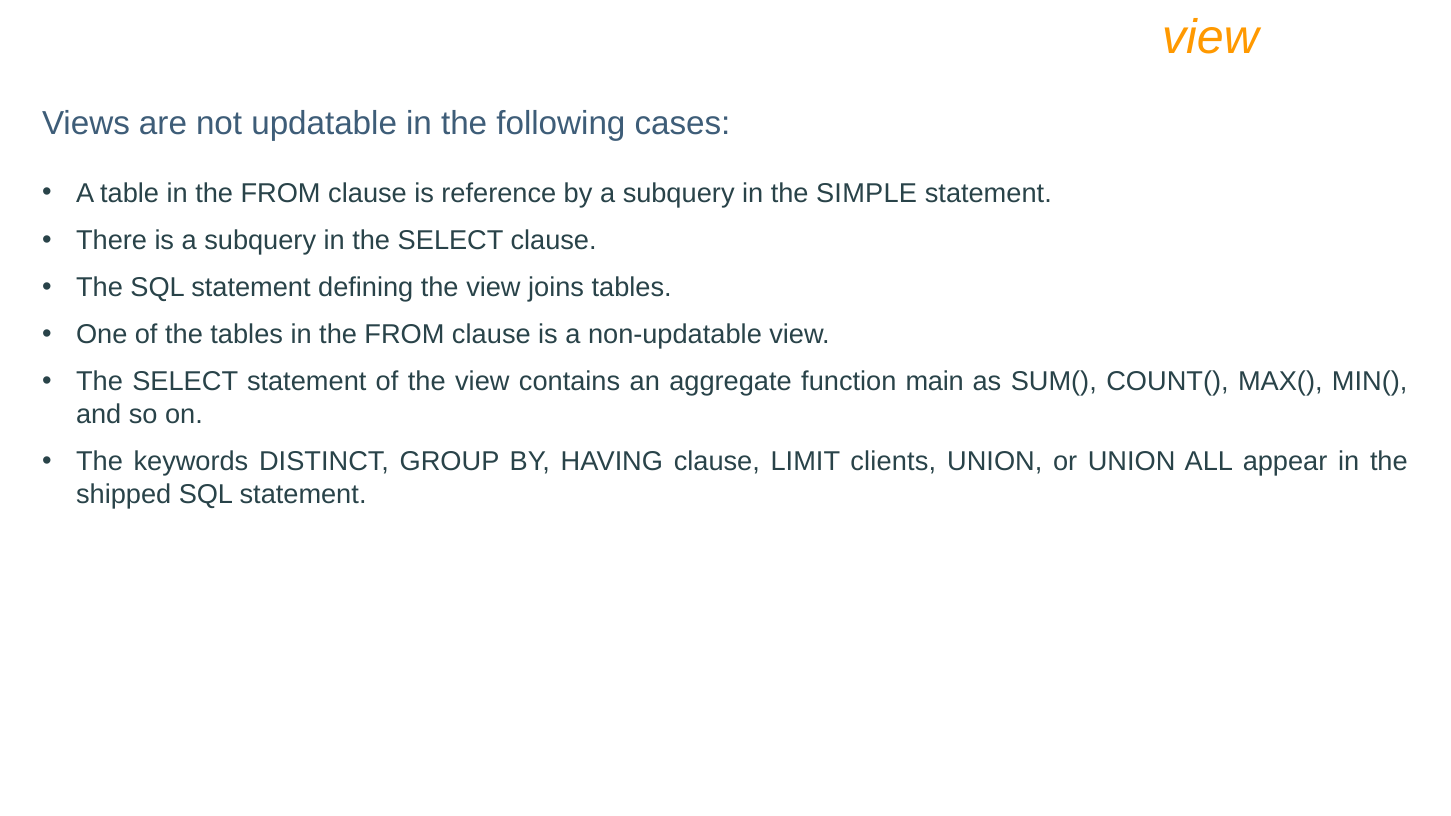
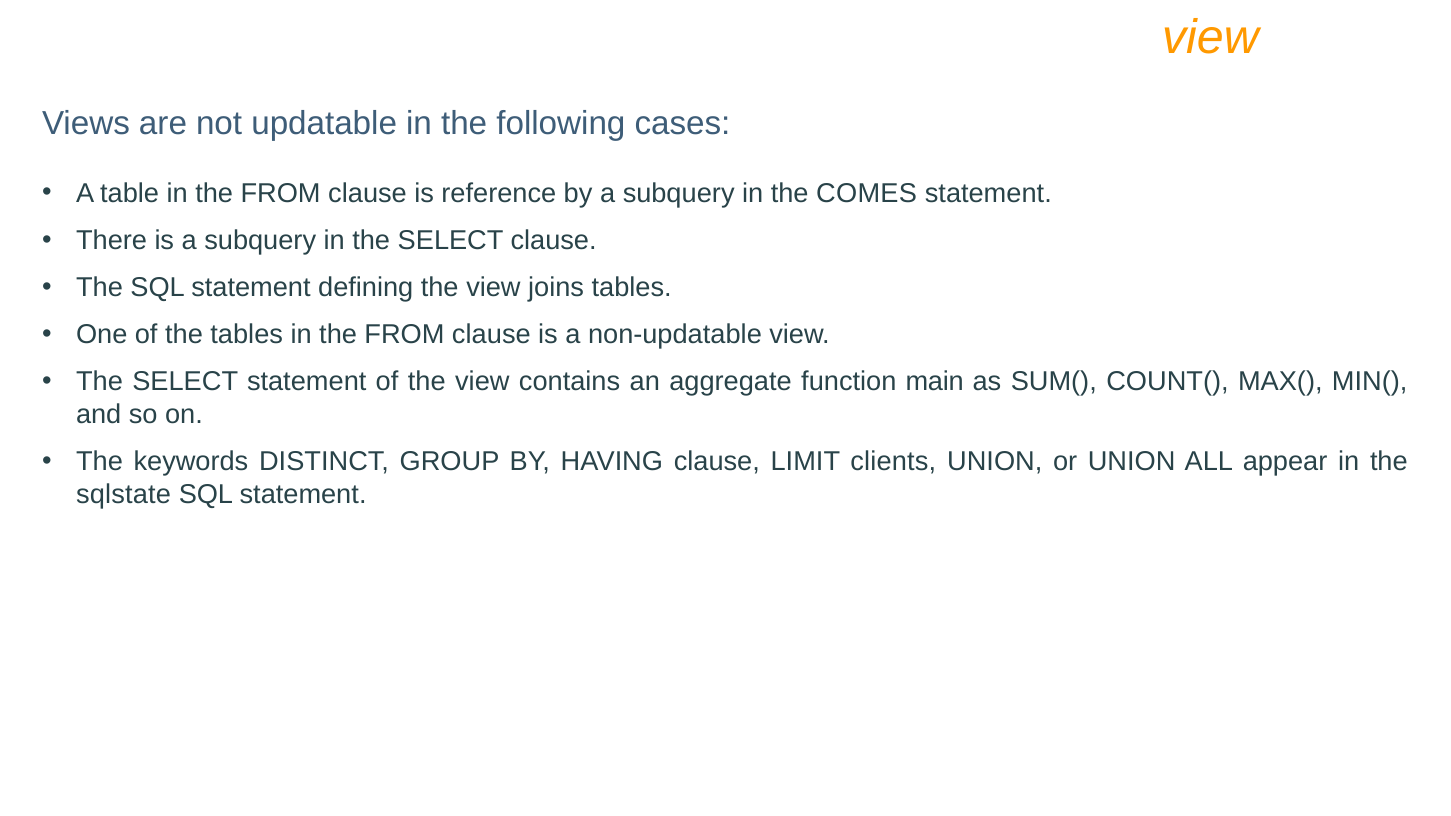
SIMPLE: SIMPLE -> COMES
shipped: shipped -> sqlstate
